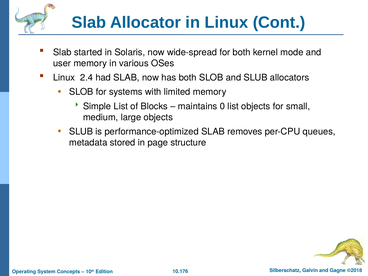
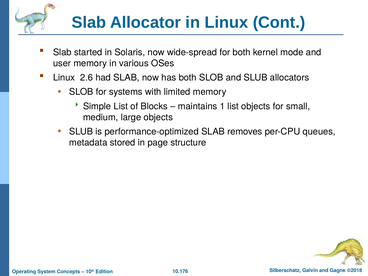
2.4: 2.4 -> 2.6
0: 0 -> 1
